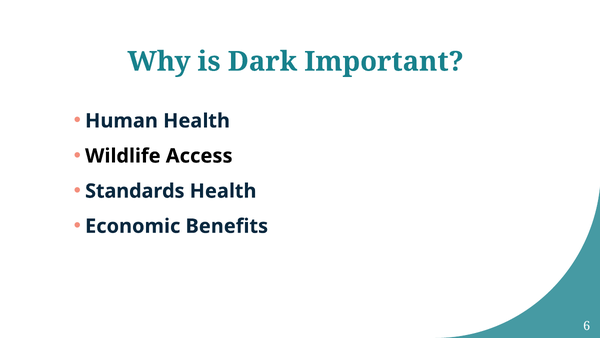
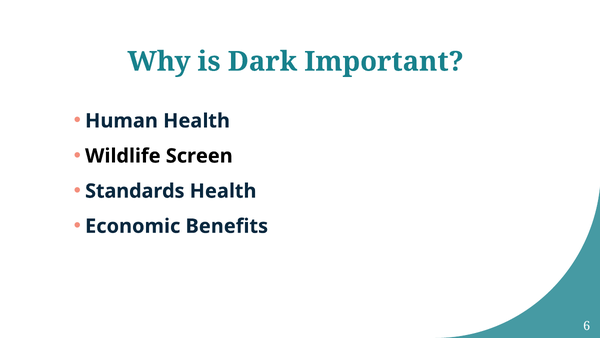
Access: Access -> Screen
